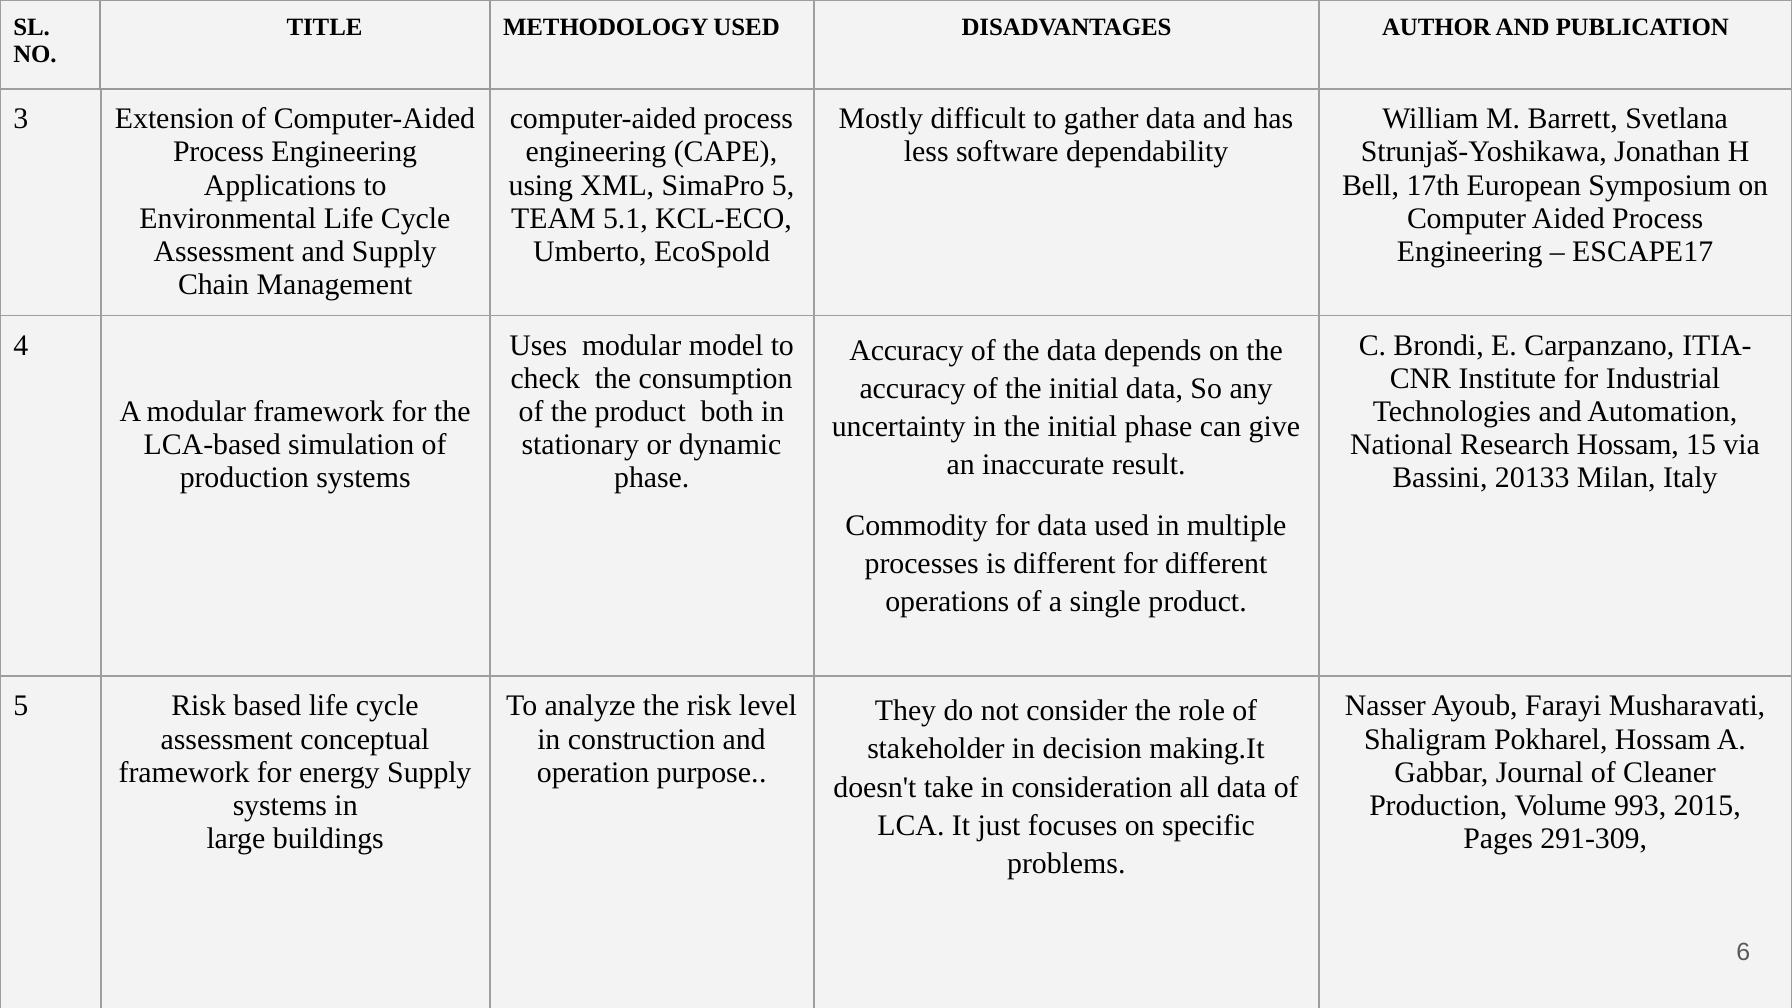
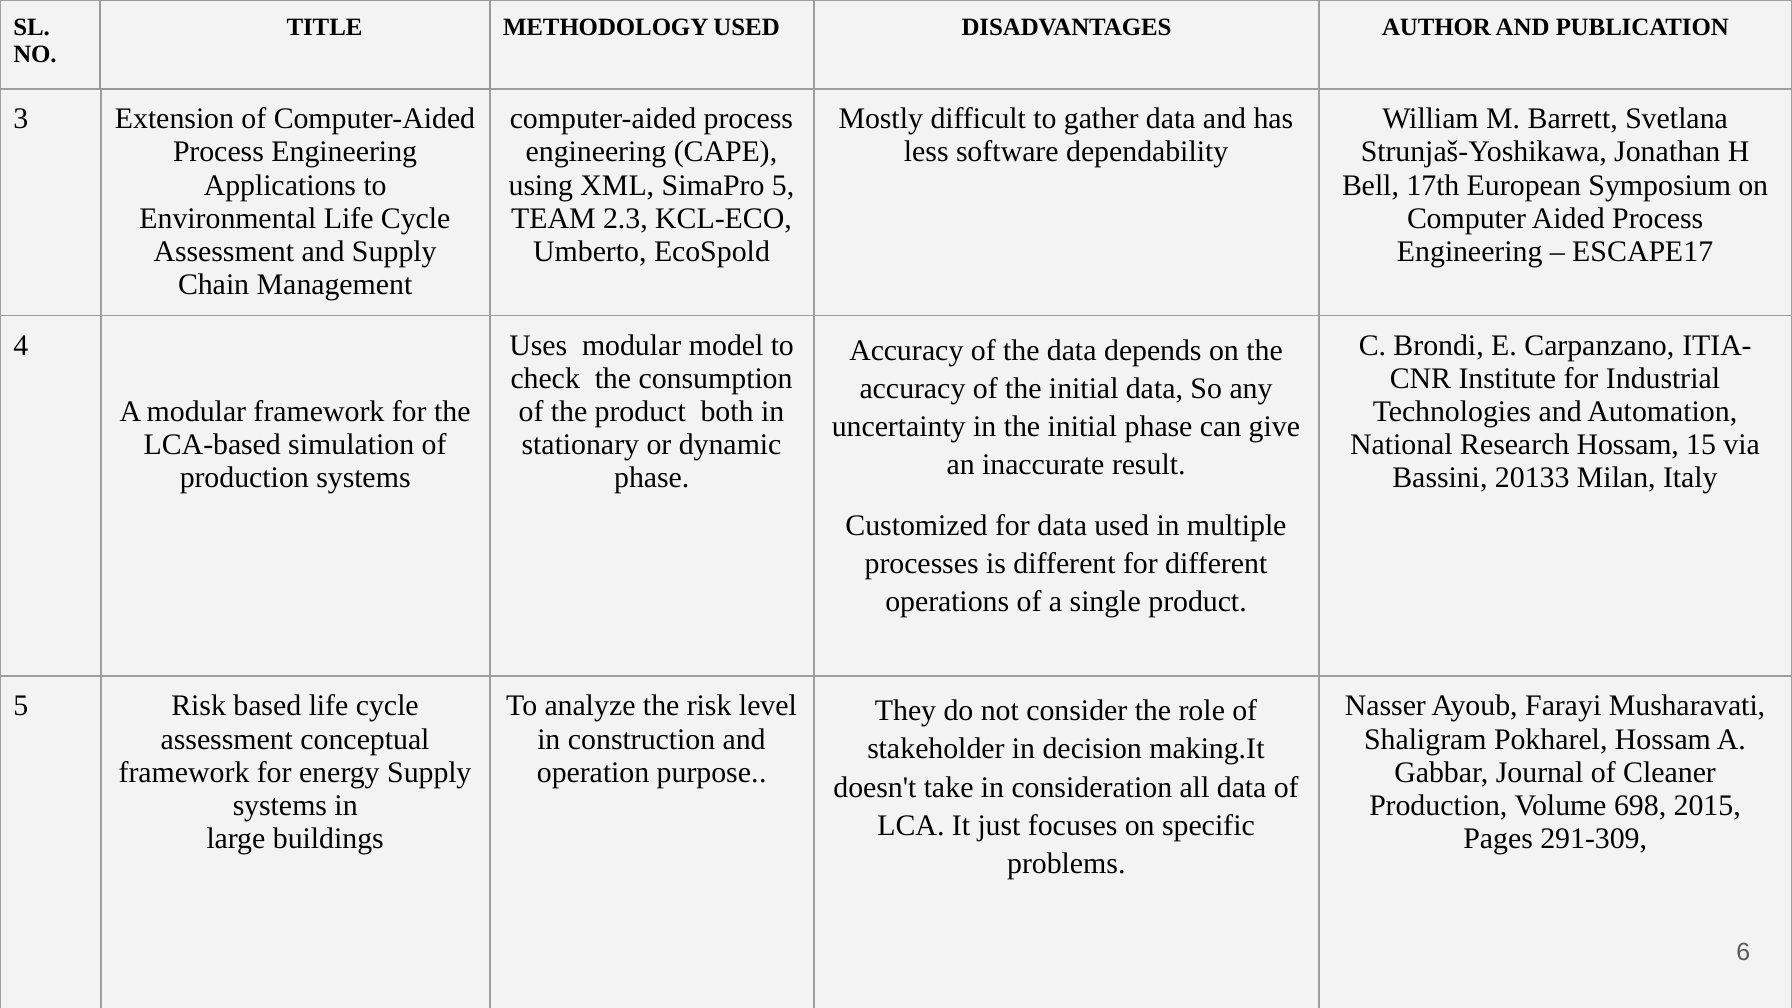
5.1: 5.1 -> 2.3
Commodity: Commodity -> Customized
993: 993 -> 698
